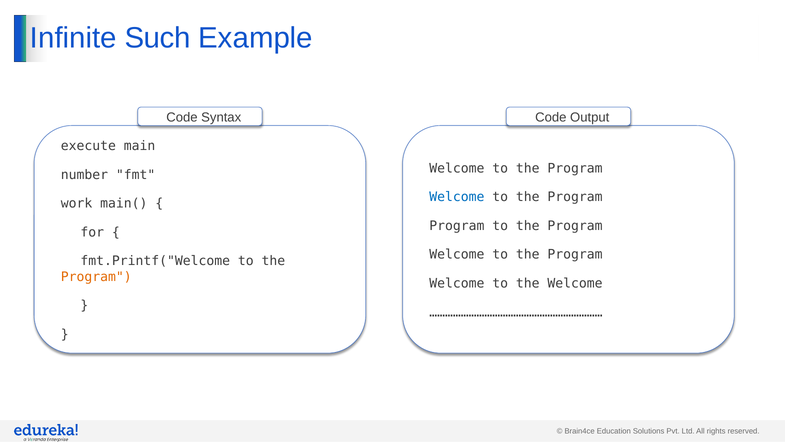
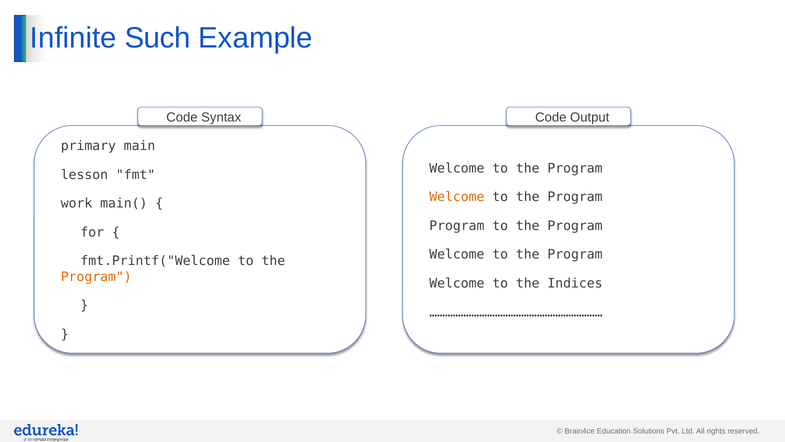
execute: execute -> primary
number: number -> lesson
Welcome at (457, 197) colour: blue -> orange
the Welcome: Welcome -> Indices
